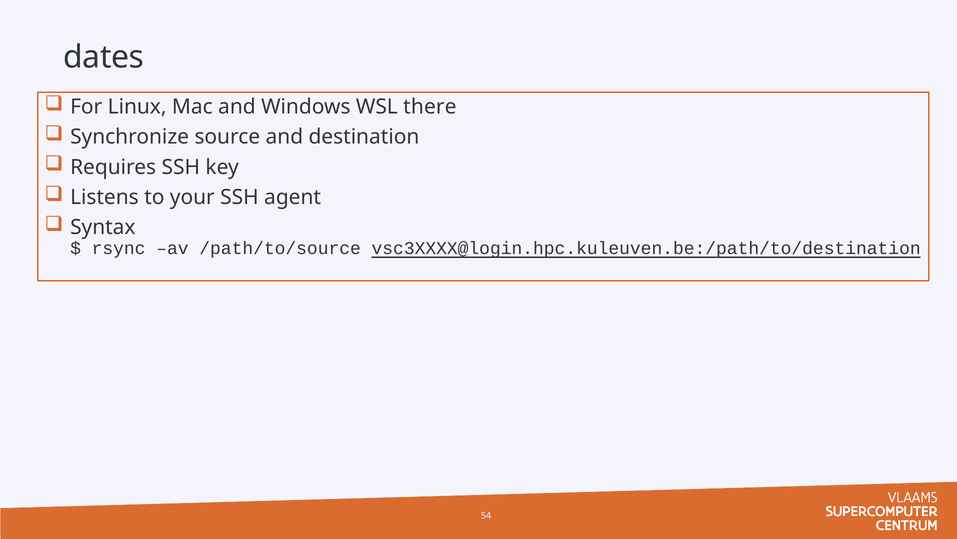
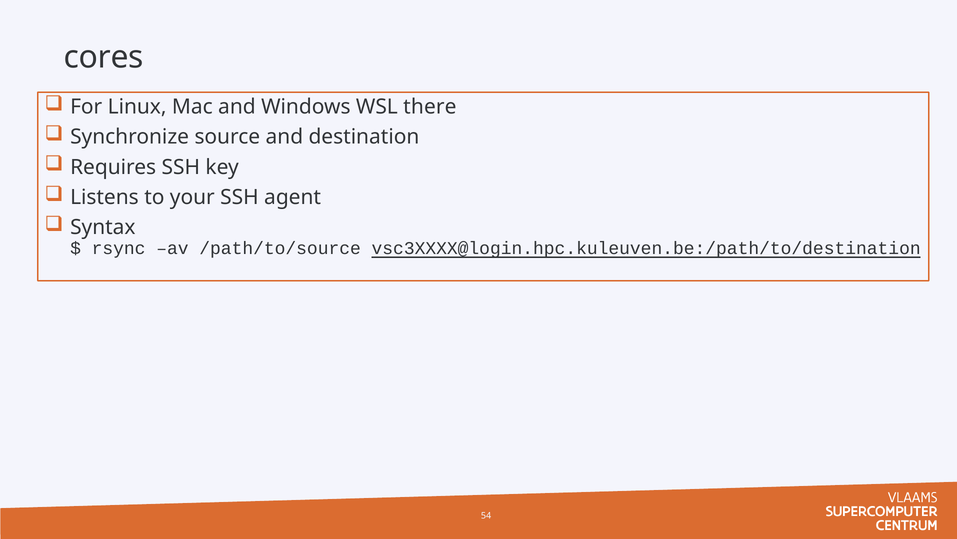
dates: dates -> cores
